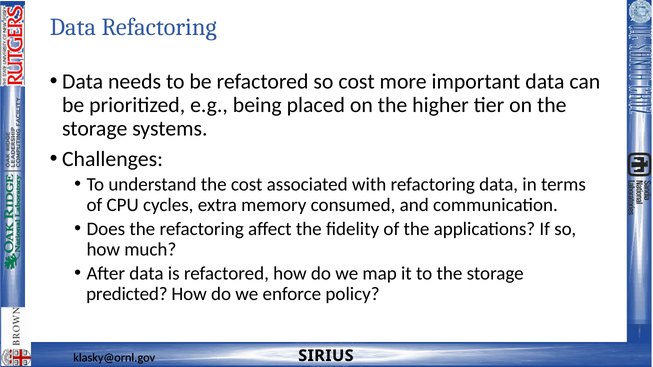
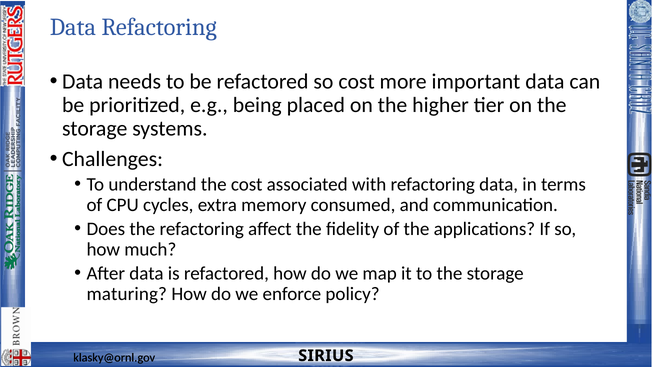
predicted: predicted -> maturing
